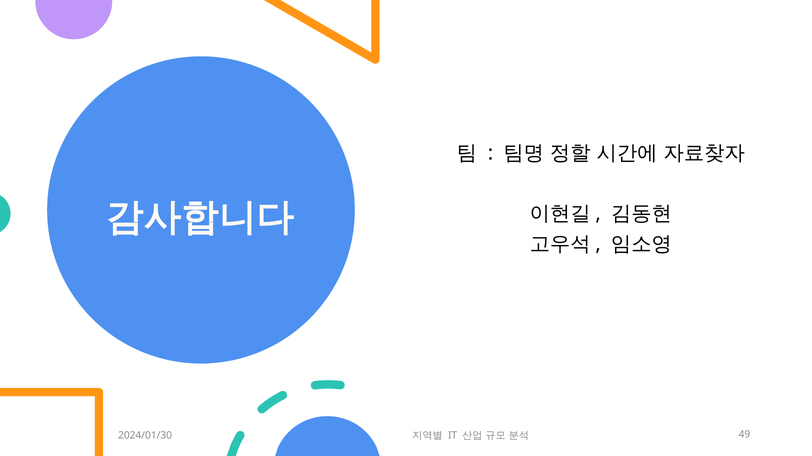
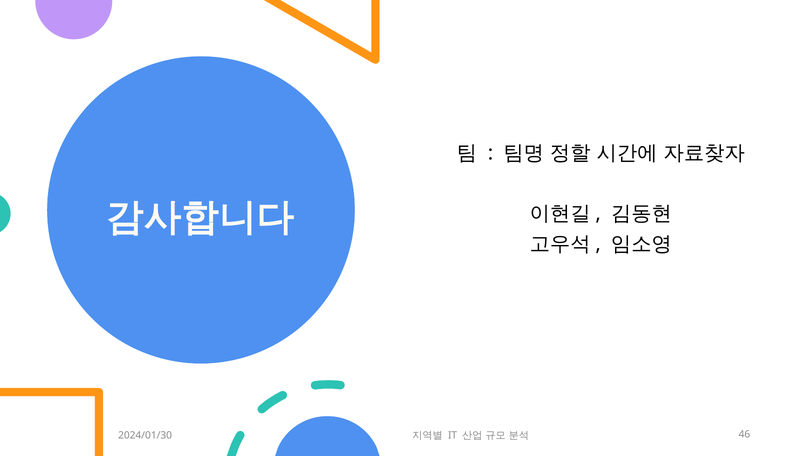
49: 49 -> 46
